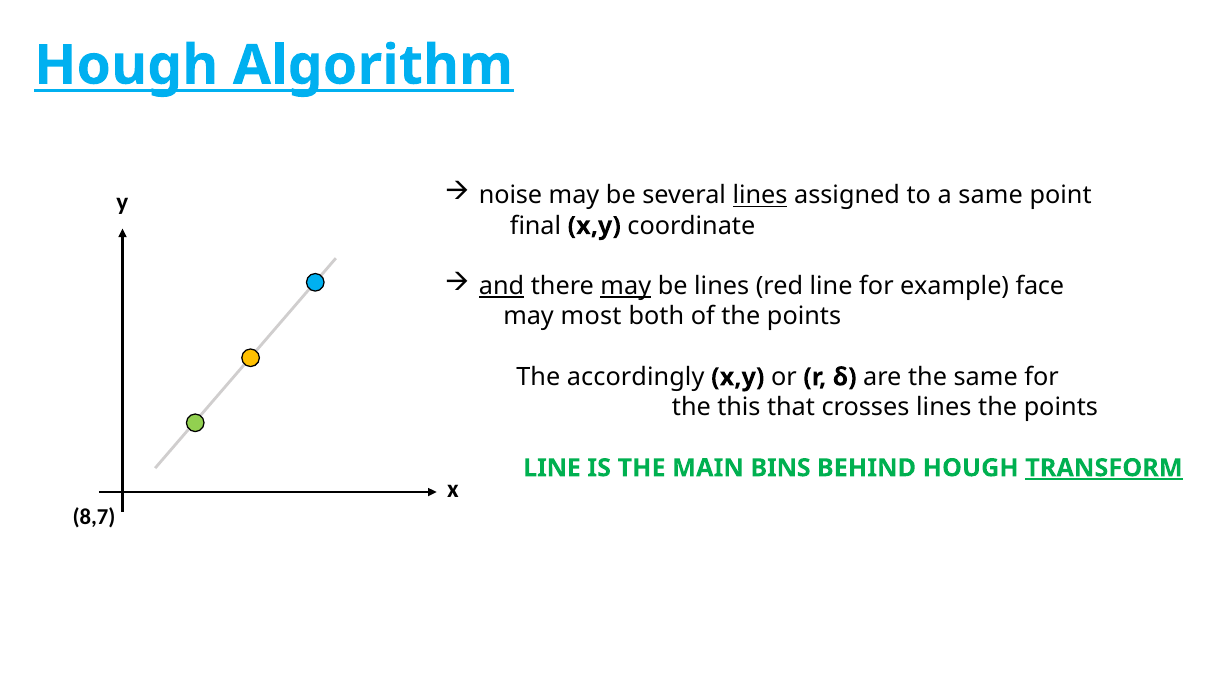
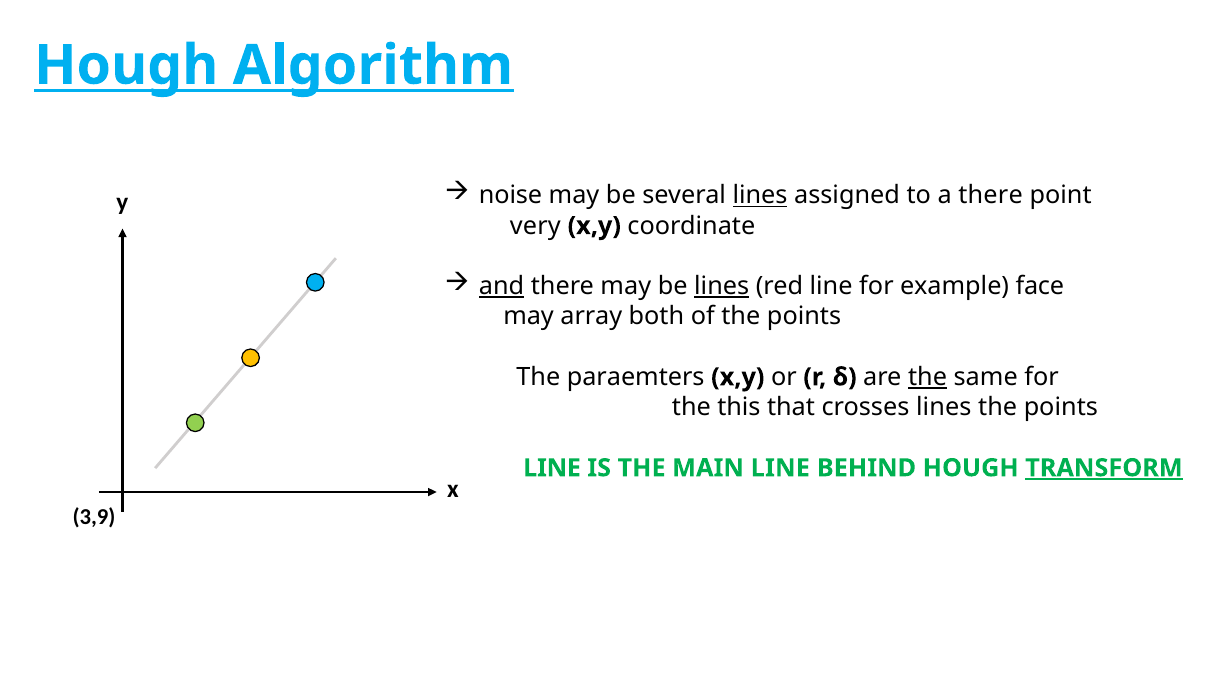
a same: same -> there
final: final -> very
may at (626, 286) underline: present -> none
lines at (722, 286) underline: none -> present
most: most -> array
accordingly: accordingly -> paraemters
the at (928, 377) underline: none -> present
MAIN BINS: BINS -> LINE
8,7: 8,7 -> 3,9
